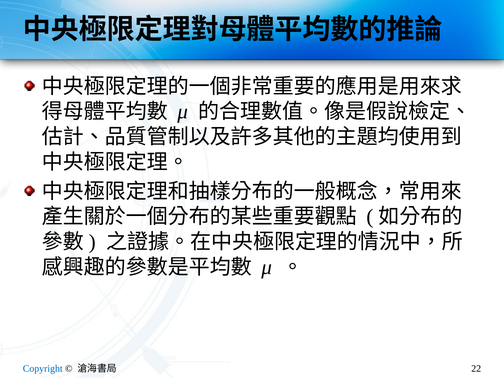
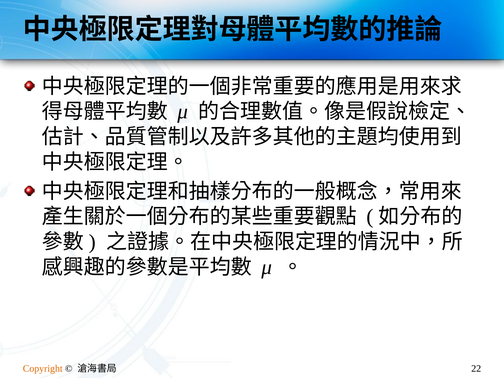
Copyright colour: blue -> orange
